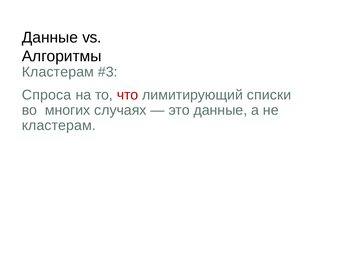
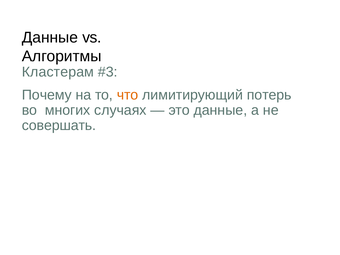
Спроса: Спроса -> Почему
что colour: red -> orange
списки: списки -> потерь
кластерам at (59, 125): кластерам -> совершать
